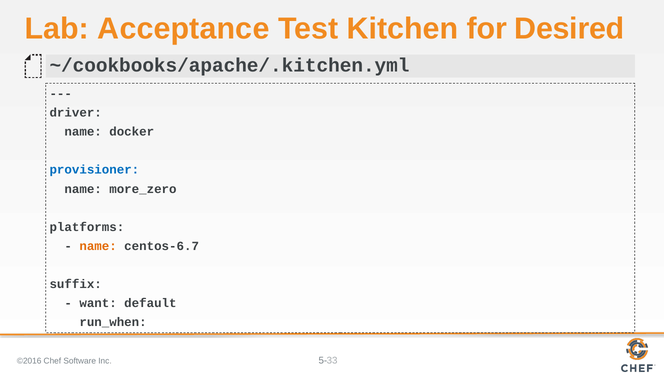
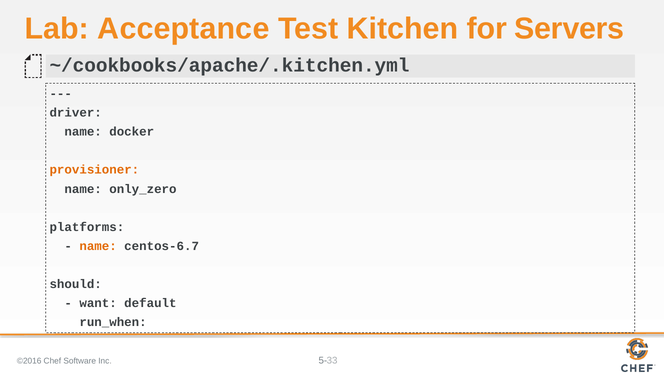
Desired: Desired -> Servers
provisioner colour: blue -> orange
more_zero: more_zero -> only_zero
suffix: suffix -> should
